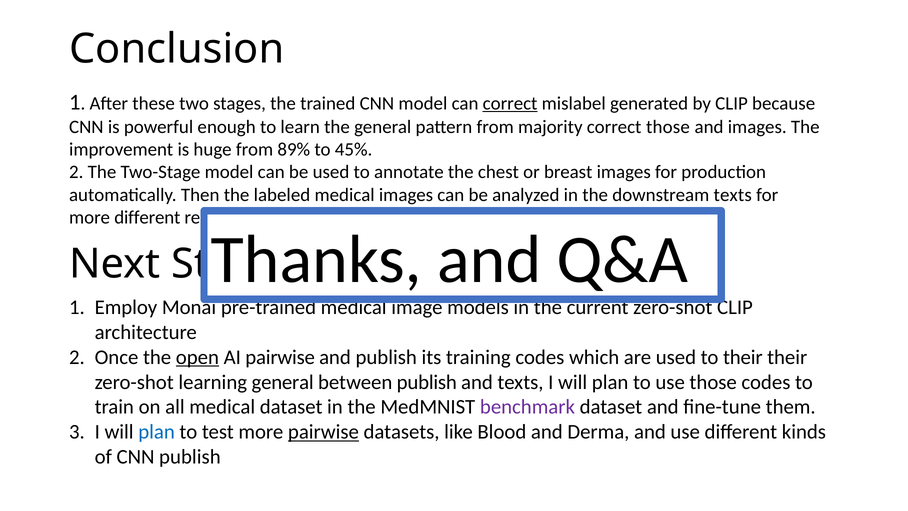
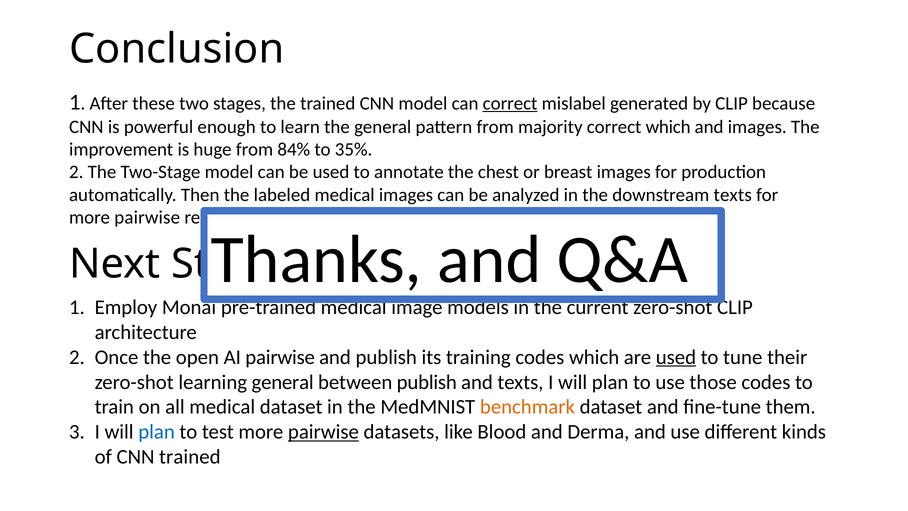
correct those: those -> which
89%: 89% -> 84%
45%: 45% -> 35%
different at (147, 218): different -> pairwise
open underline: present -> none
used at (676, 357) underline: none -> present
to their: their -> tune
benchmark colour: purple -> orange
CNN publish: publish -> trained
